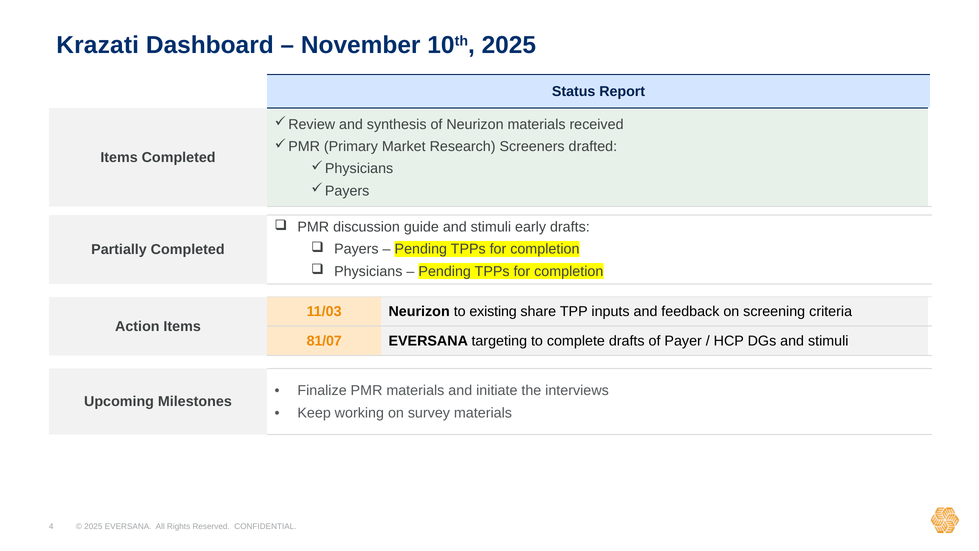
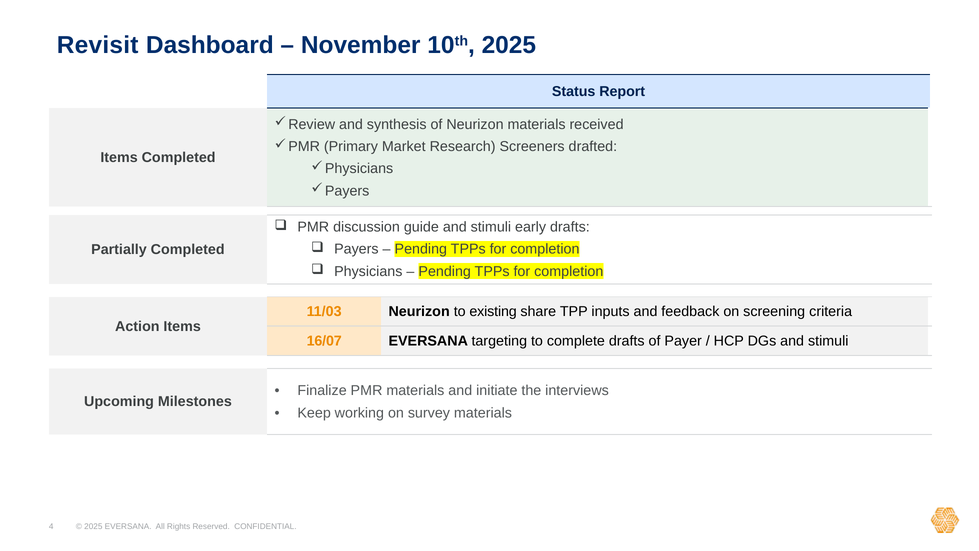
Krazati: Krazati -> Revisit
81/07: 81/07 -> 16/07
